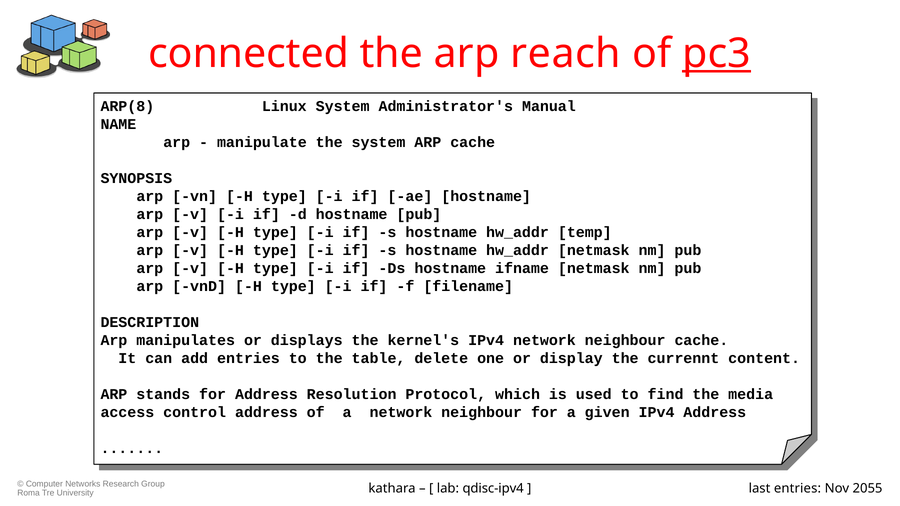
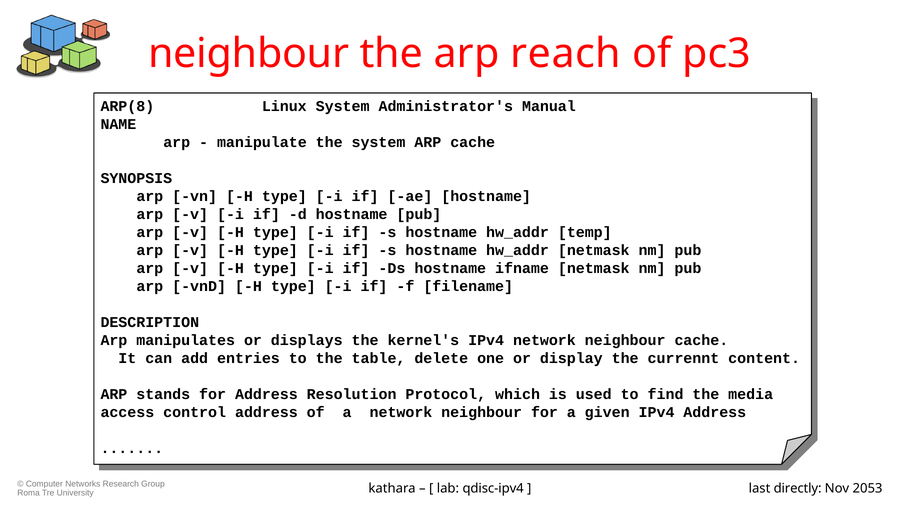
connected at (249, 54): connected -> neighbour
pc3 underline: present -> none
last entries: entries -> directly
2055: 2055 -> 2053
